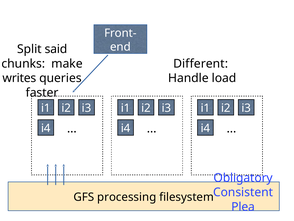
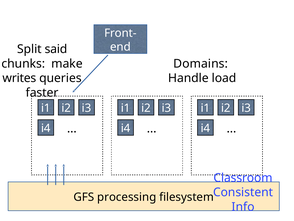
Different: Different -> Domains
Obligatory: Obligatory -> Classroom
Plea: Plea -> Info
